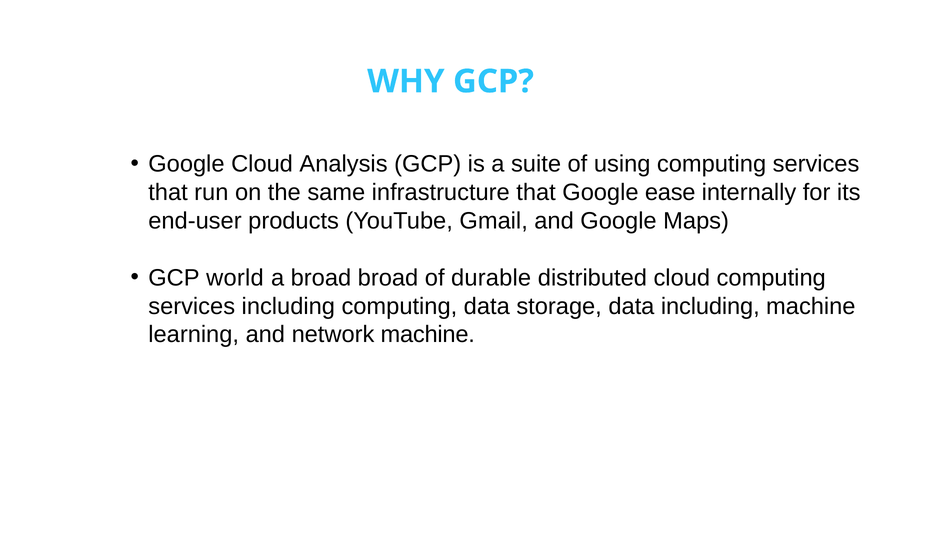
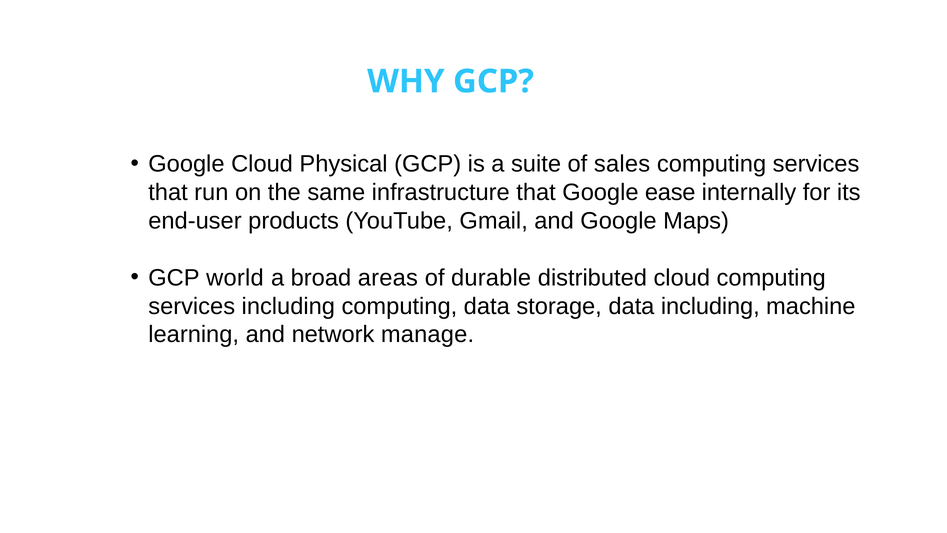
Analysis: Analysis -> Physical
using: using -> sales
broad broad: broad -> areas
network machine: machine -> manage
